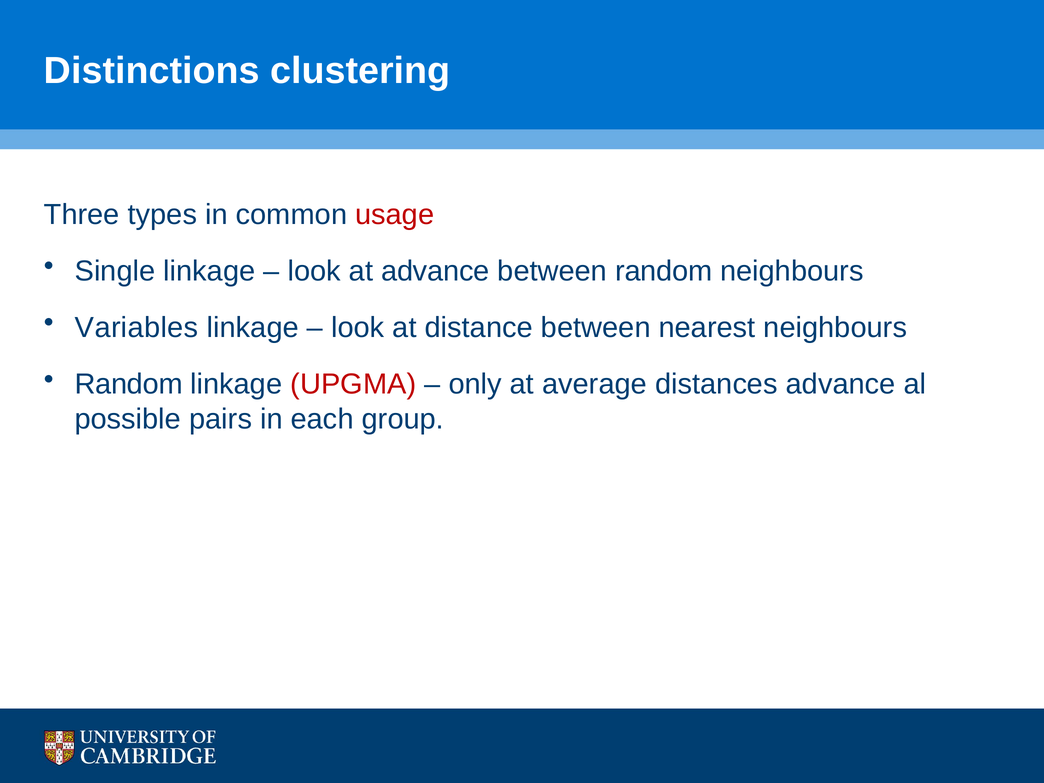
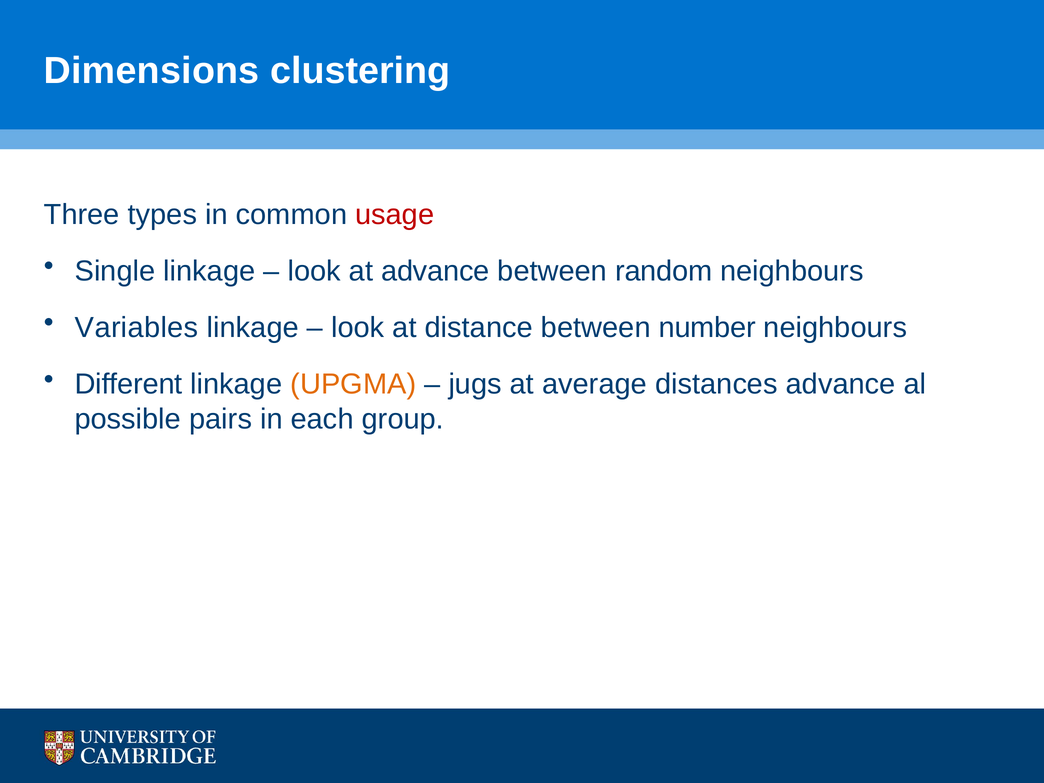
Distinctions: Distinctions -> Dimensions
nearest: nearest -> number
Random at (129, 384): Random -> Different
UPGMA colour: red -> orange
only: only -> jugs
